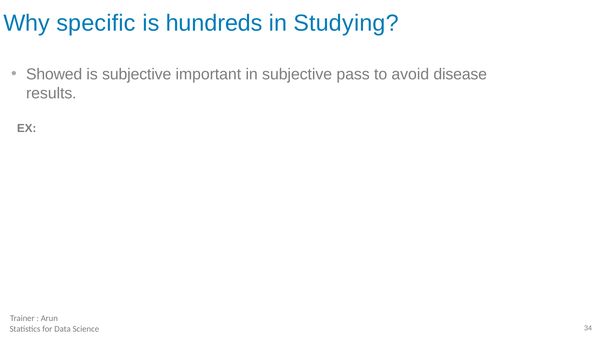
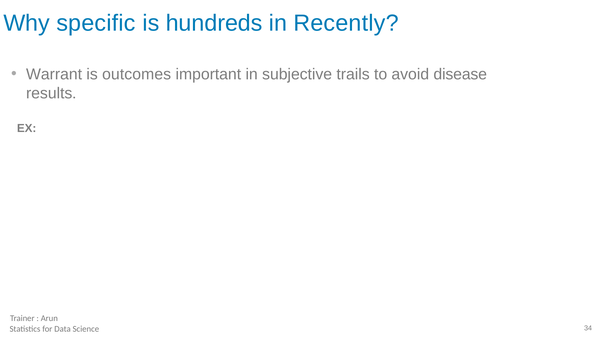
Studying: Studying -> Recently
Showed: Showed -> Warrant
is subjective: subjective -> outcomes
pass: pass -> trails
